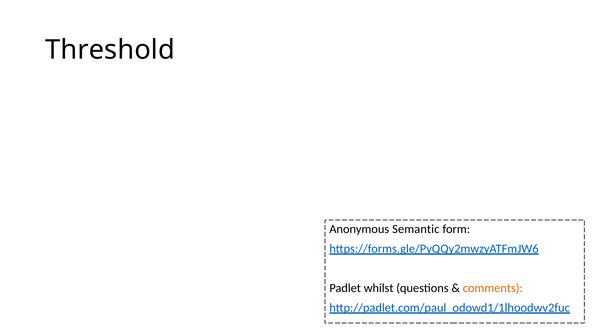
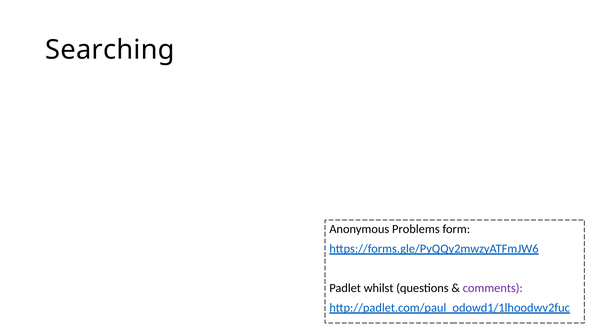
Threshold: Threshold -> Searching
Semantic: Semantic -> Problems
comments colour: orange -> purple
